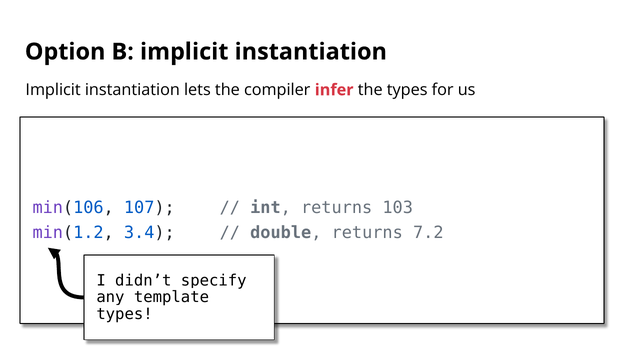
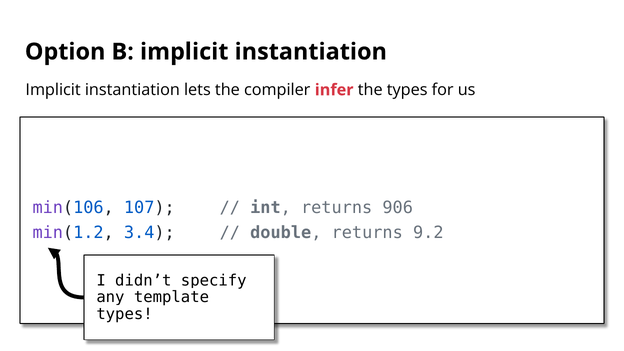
103: 103 -> 906
7.2: 7.2 -> 9.2
